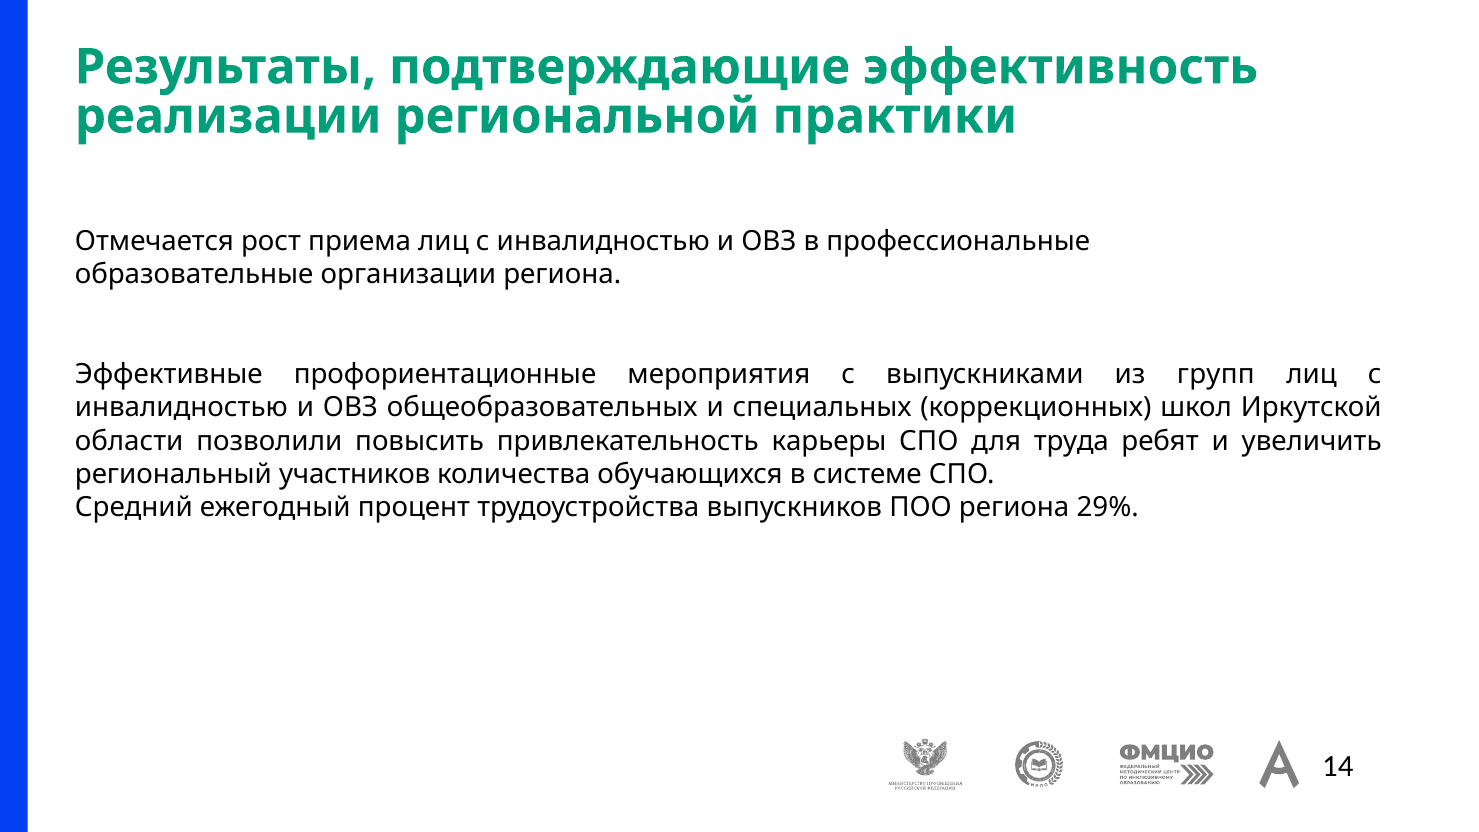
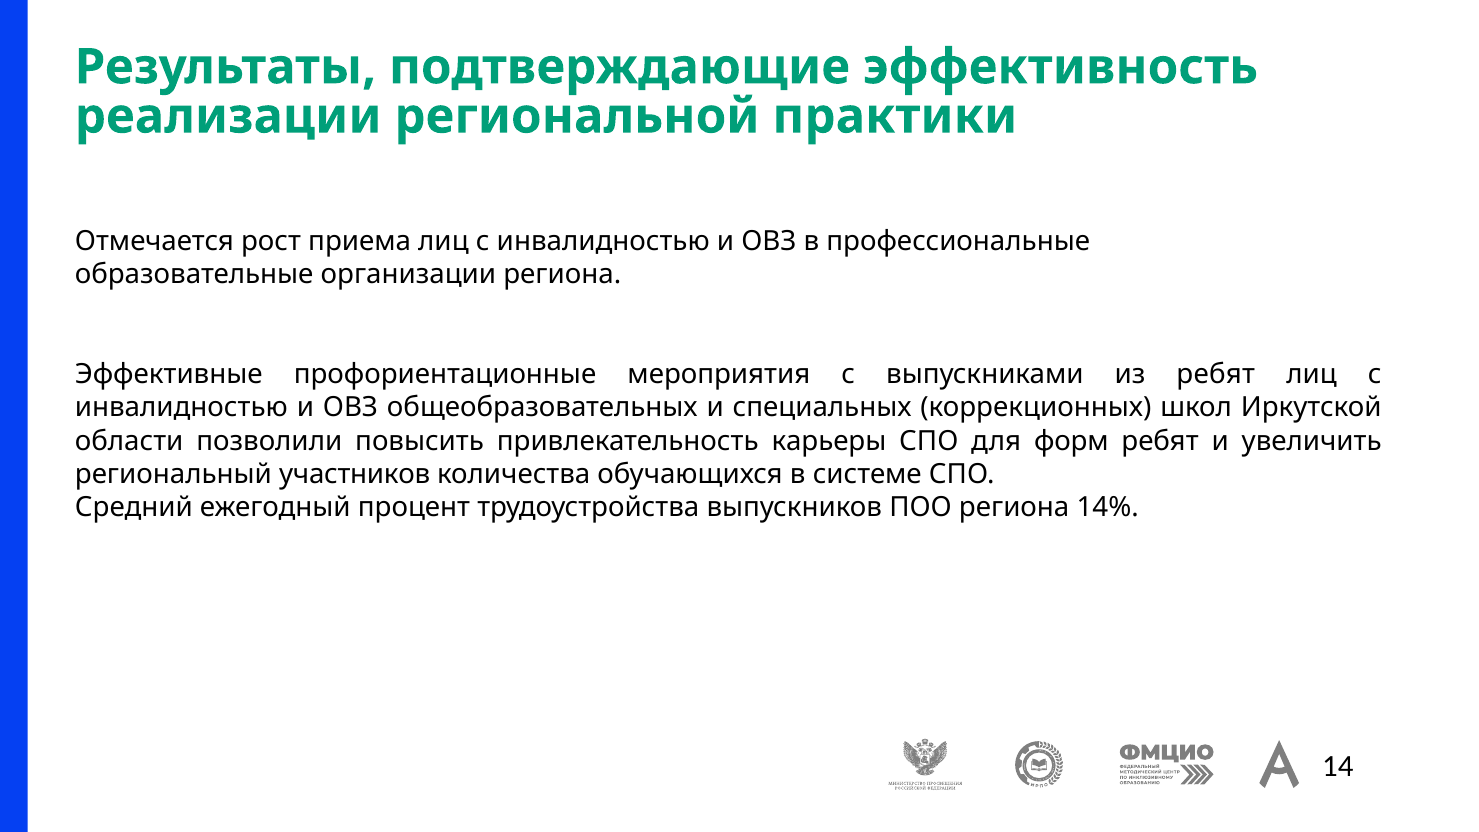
из групп: групп -> ребят
труда: труда -> форм
29%: 29% -> 14%
